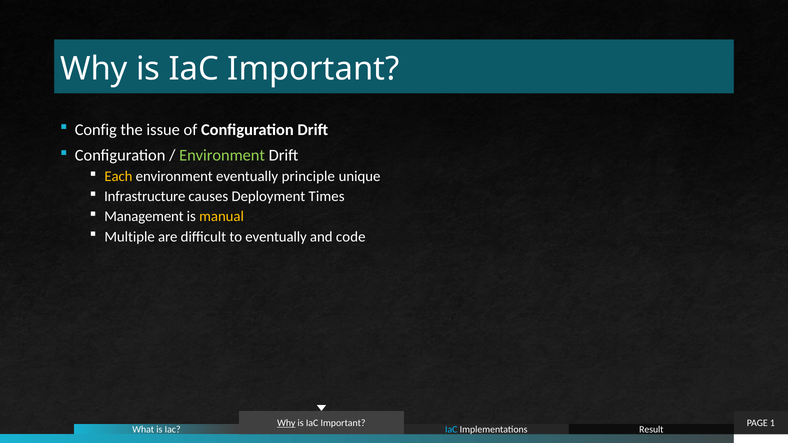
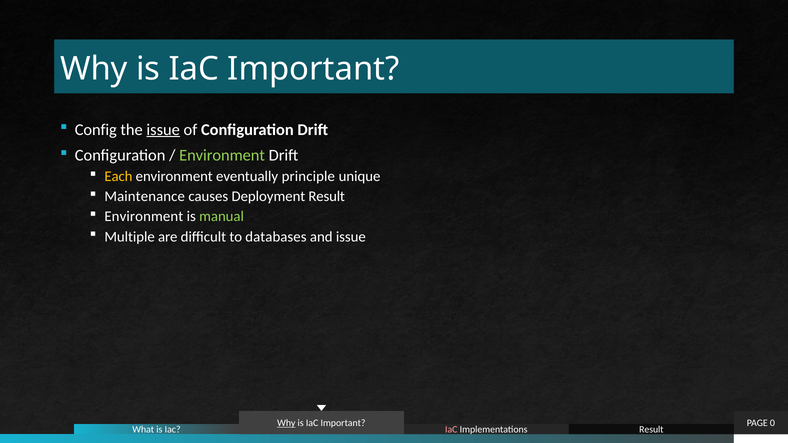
issue at (163, 130) underline: none -> present
Infrastructure: Infrastructure -> Maintenance
Deployment Times: Times -> Result
Management at (144, 217): Management -> Environment
manual colour: yellow -> light green
to eventually: eventually -> databases
and code: code -> issue
1: 1 -> 0
IaC at (451, 430) colour: light blue -> pink
